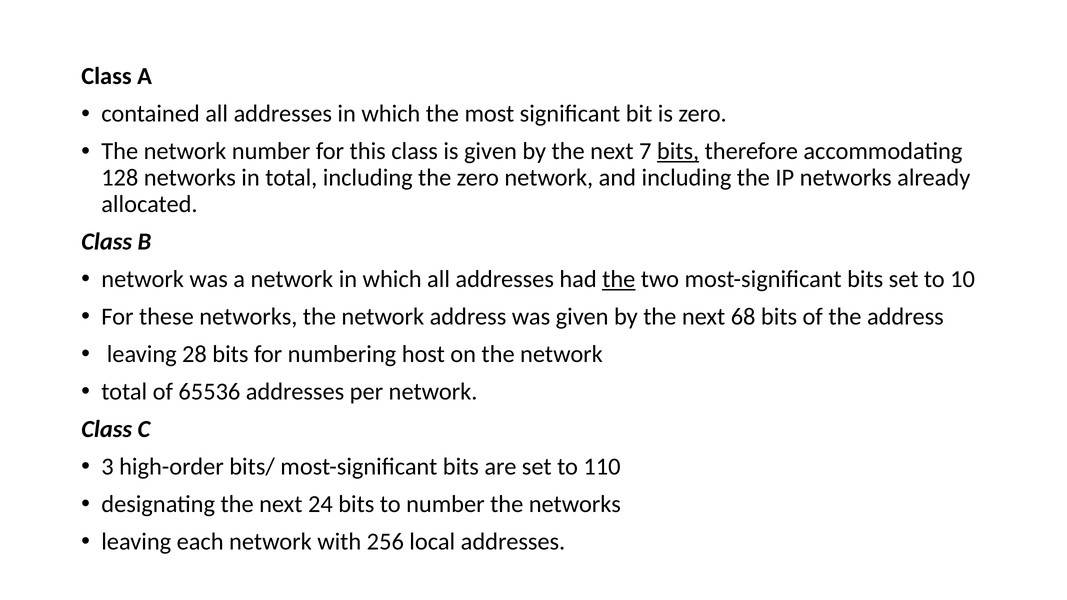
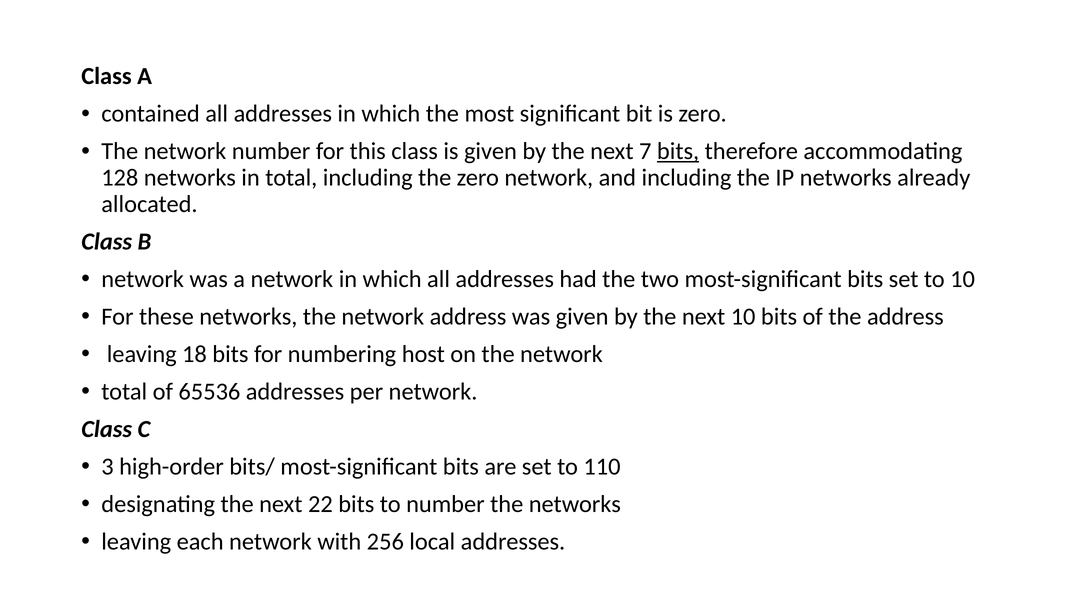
the at (619, 279) underline: present -> none
next 68: 68 -> 10
28: 28 -> 18
24: 24 -> 22
